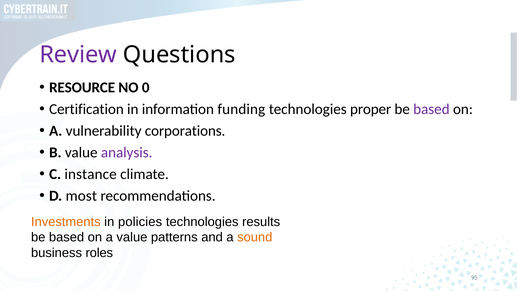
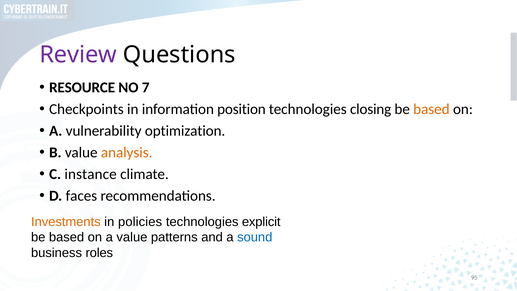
0: 0 -> 7
Certification: Certification -> Checkpoints
funding: funding -> position
proper: proper -> closing
based at (431, 109) colour: purple -> orange
corporations: corporations -> optimization
analysis colour: purple -> orange
most: most -> faces
results: results -> explicit
sound colour: orange -> blue
